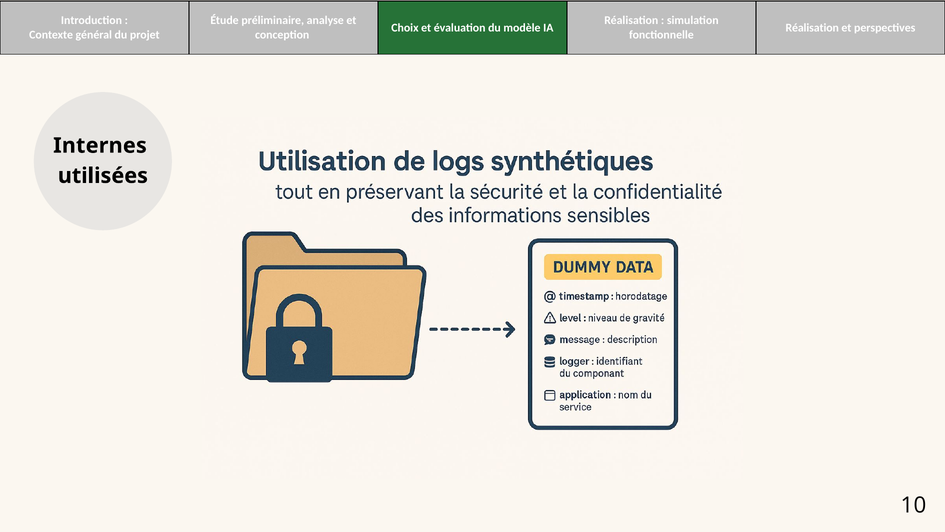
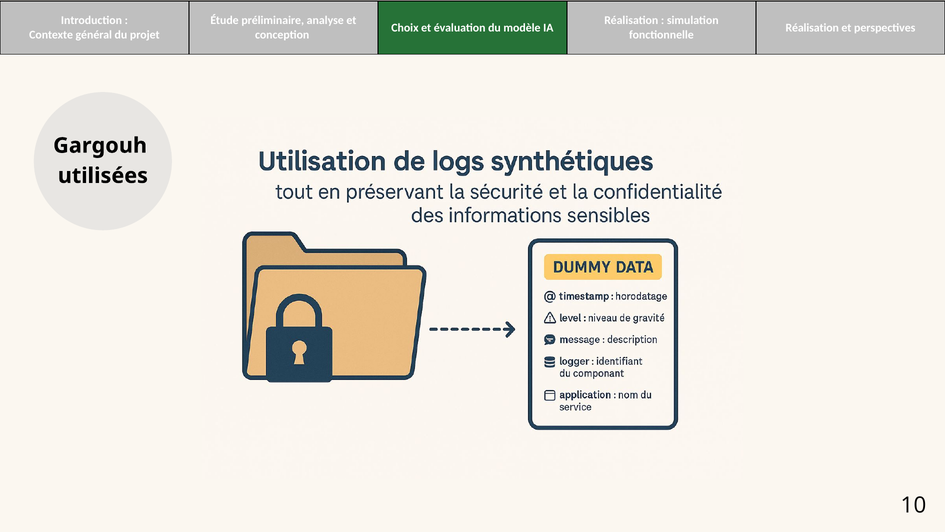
Internes: Internes -> Gargouh
